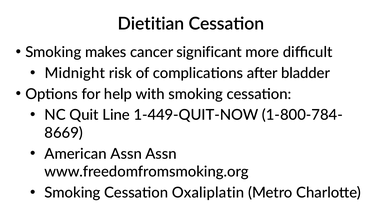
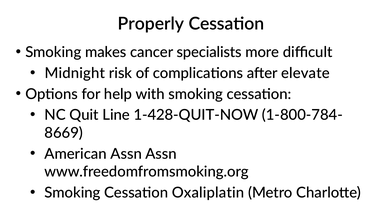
Dietitian: Dietitian -> Properly
significant: significant -> specialists
bladder: bladder -> elevate
1-449-QUIT-NOW: 1-449-QUIT-NOW -> 1-428-QUIT-NOW
